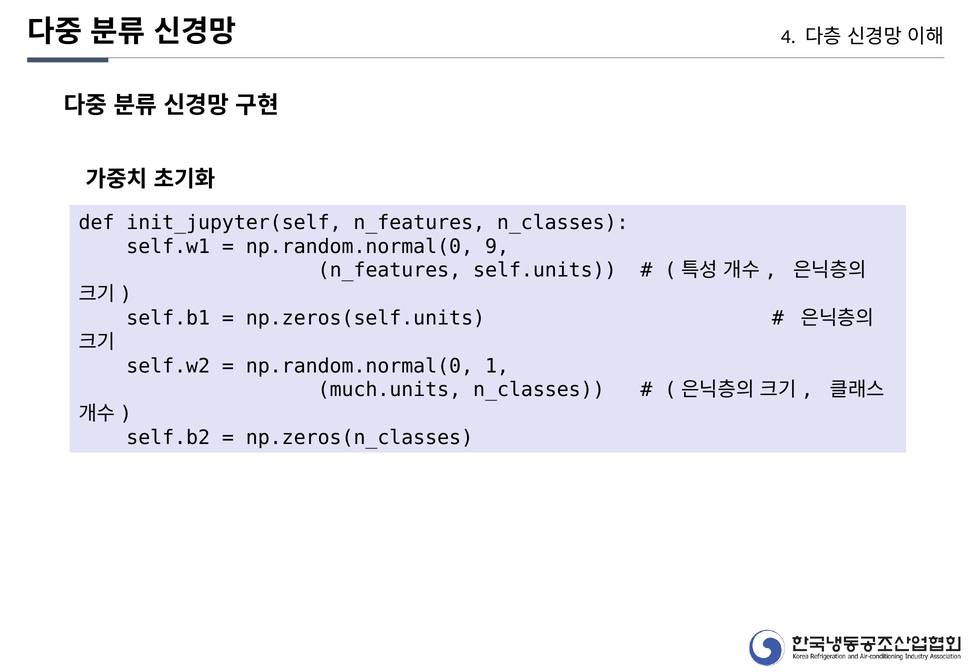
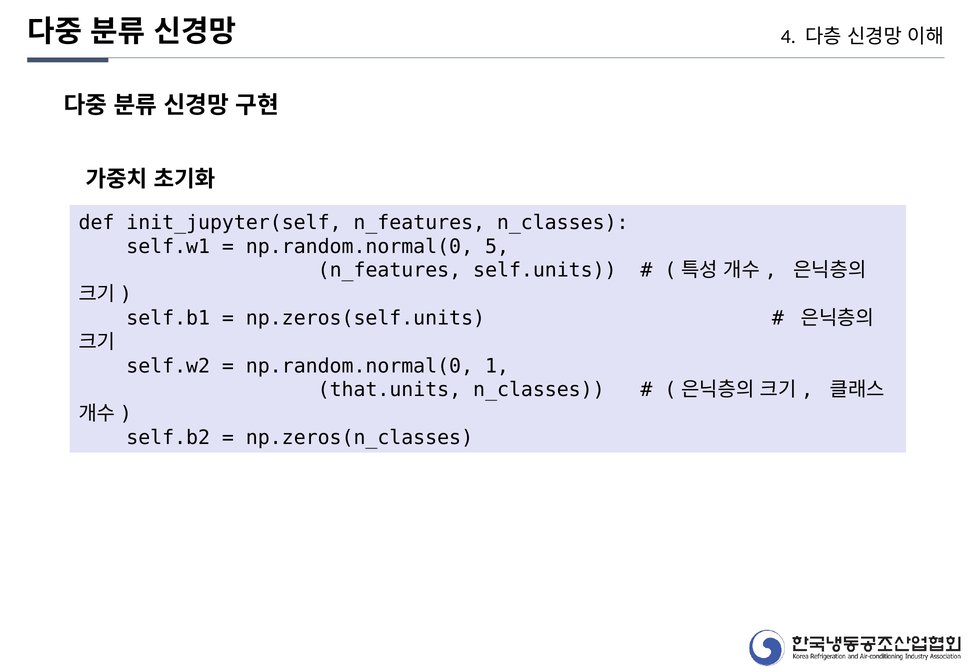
9: 9 -> 5
much.units: much.units -> that.units
